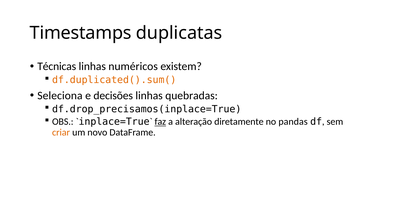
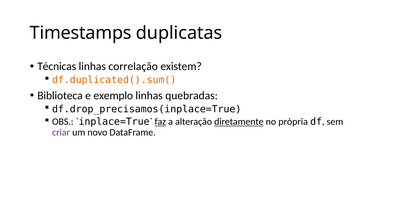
numéricos: numéricos -> correlação
Seleciona: Seleciona -> Biblioteca
decisões: decisões -> exemplo
diretamente underline: none -> present
pandas: pandas -> própria
criar colour: orange -> purple
